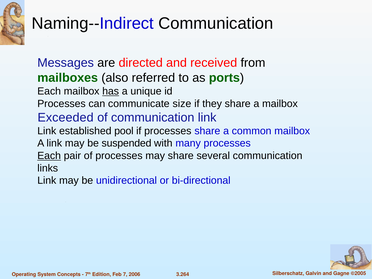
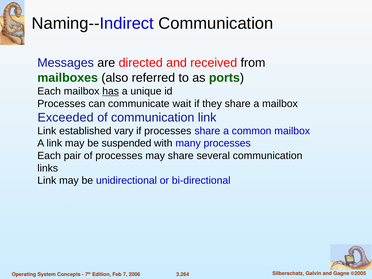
size: size -> wait
pool: pool -> vary
Each at (49, 156) underline: present -> none
